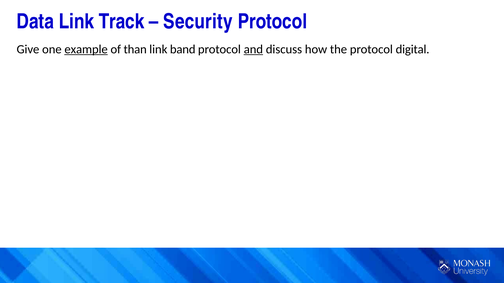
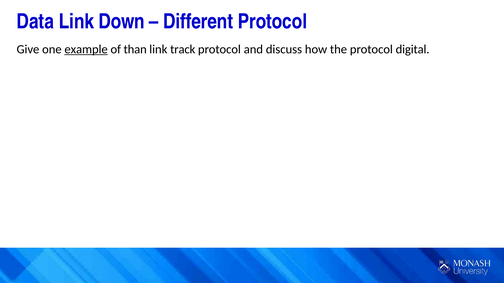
Track: Track -> Down
Security: Security -> Different
band: band -> track
and underline: present -> none
